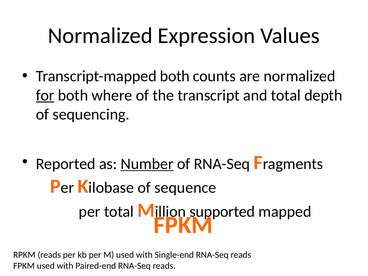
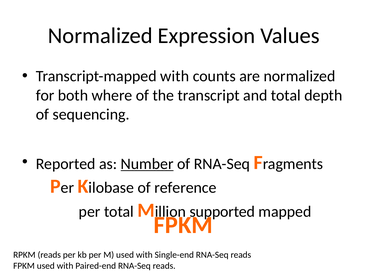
Transcript-mapped both: both -> with
for underline: present -> none
sequence: sequence -> reference
